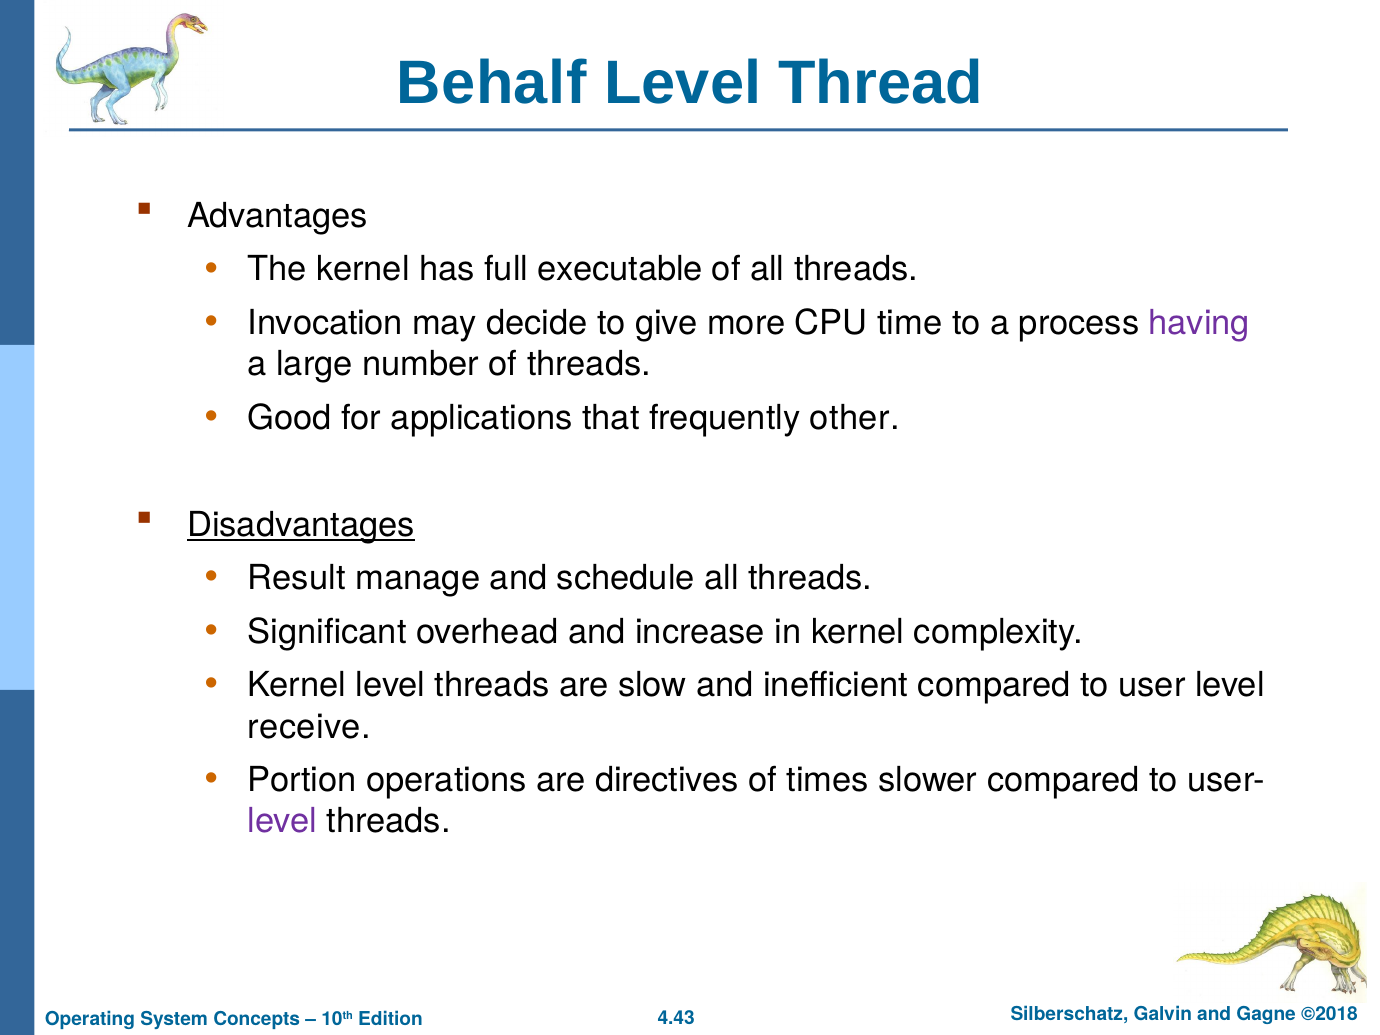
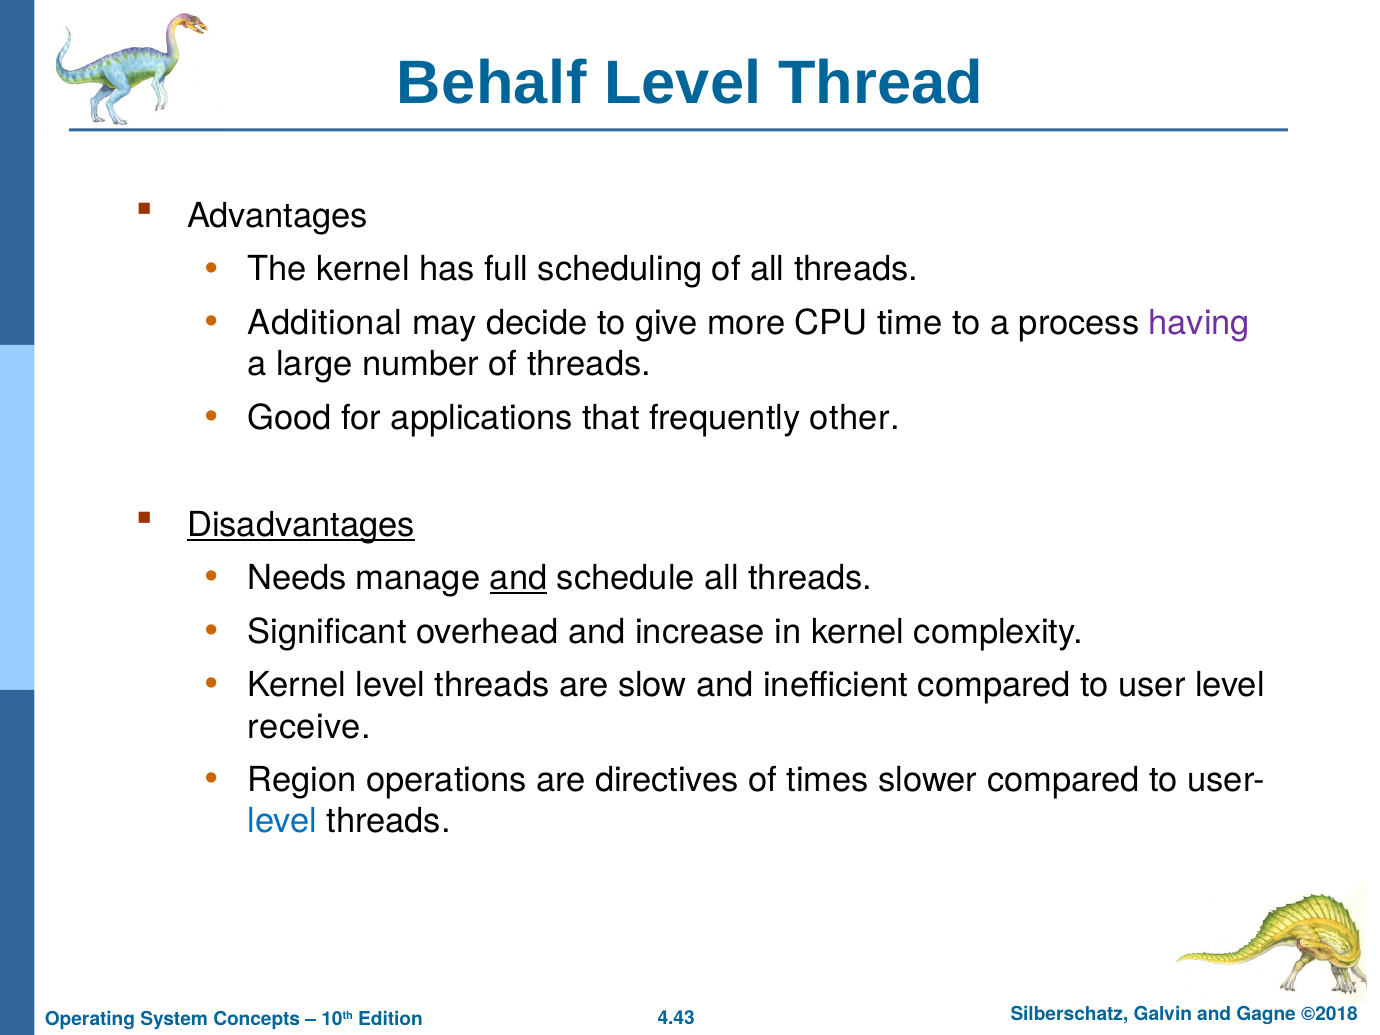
executable: executable -> scheduling
Invocation: Invocation -> Additional
Result: Result -> Needs
and at (519, 578) underline: none -> present
Portion: Portion -> Region
level at (283, 822) colour: purple -> blue
